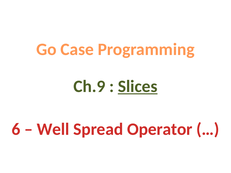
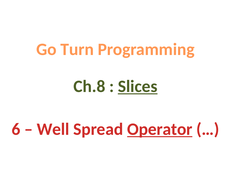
Case: Case -> Turn
Ch.9: Ch.9 -> Ch.8
Operator underline: none -> present
